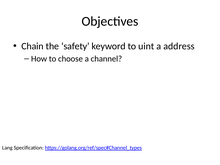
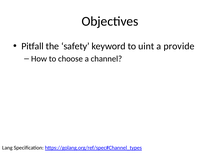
Chain: Chain -> Pitfall
address: address -> provide
